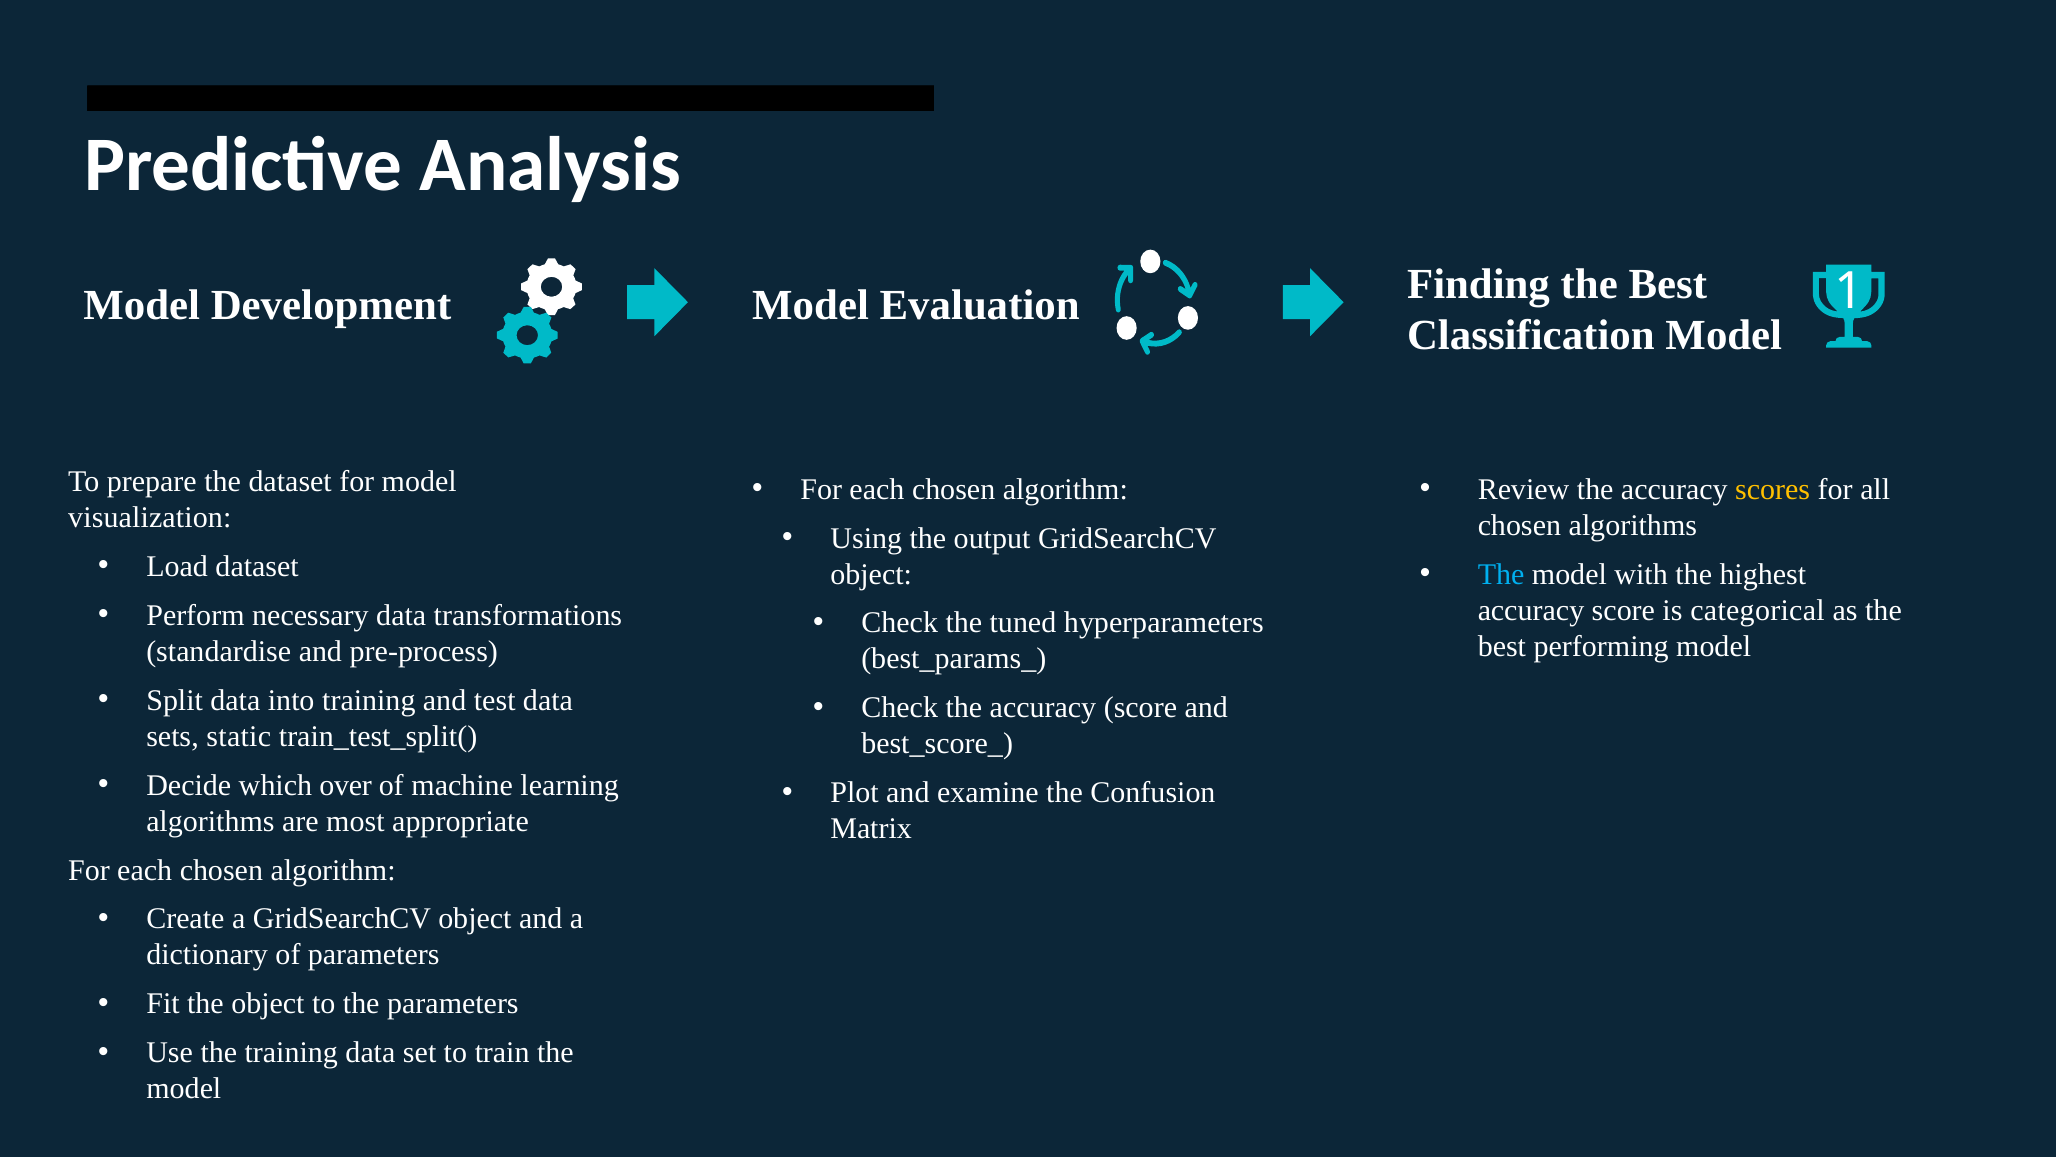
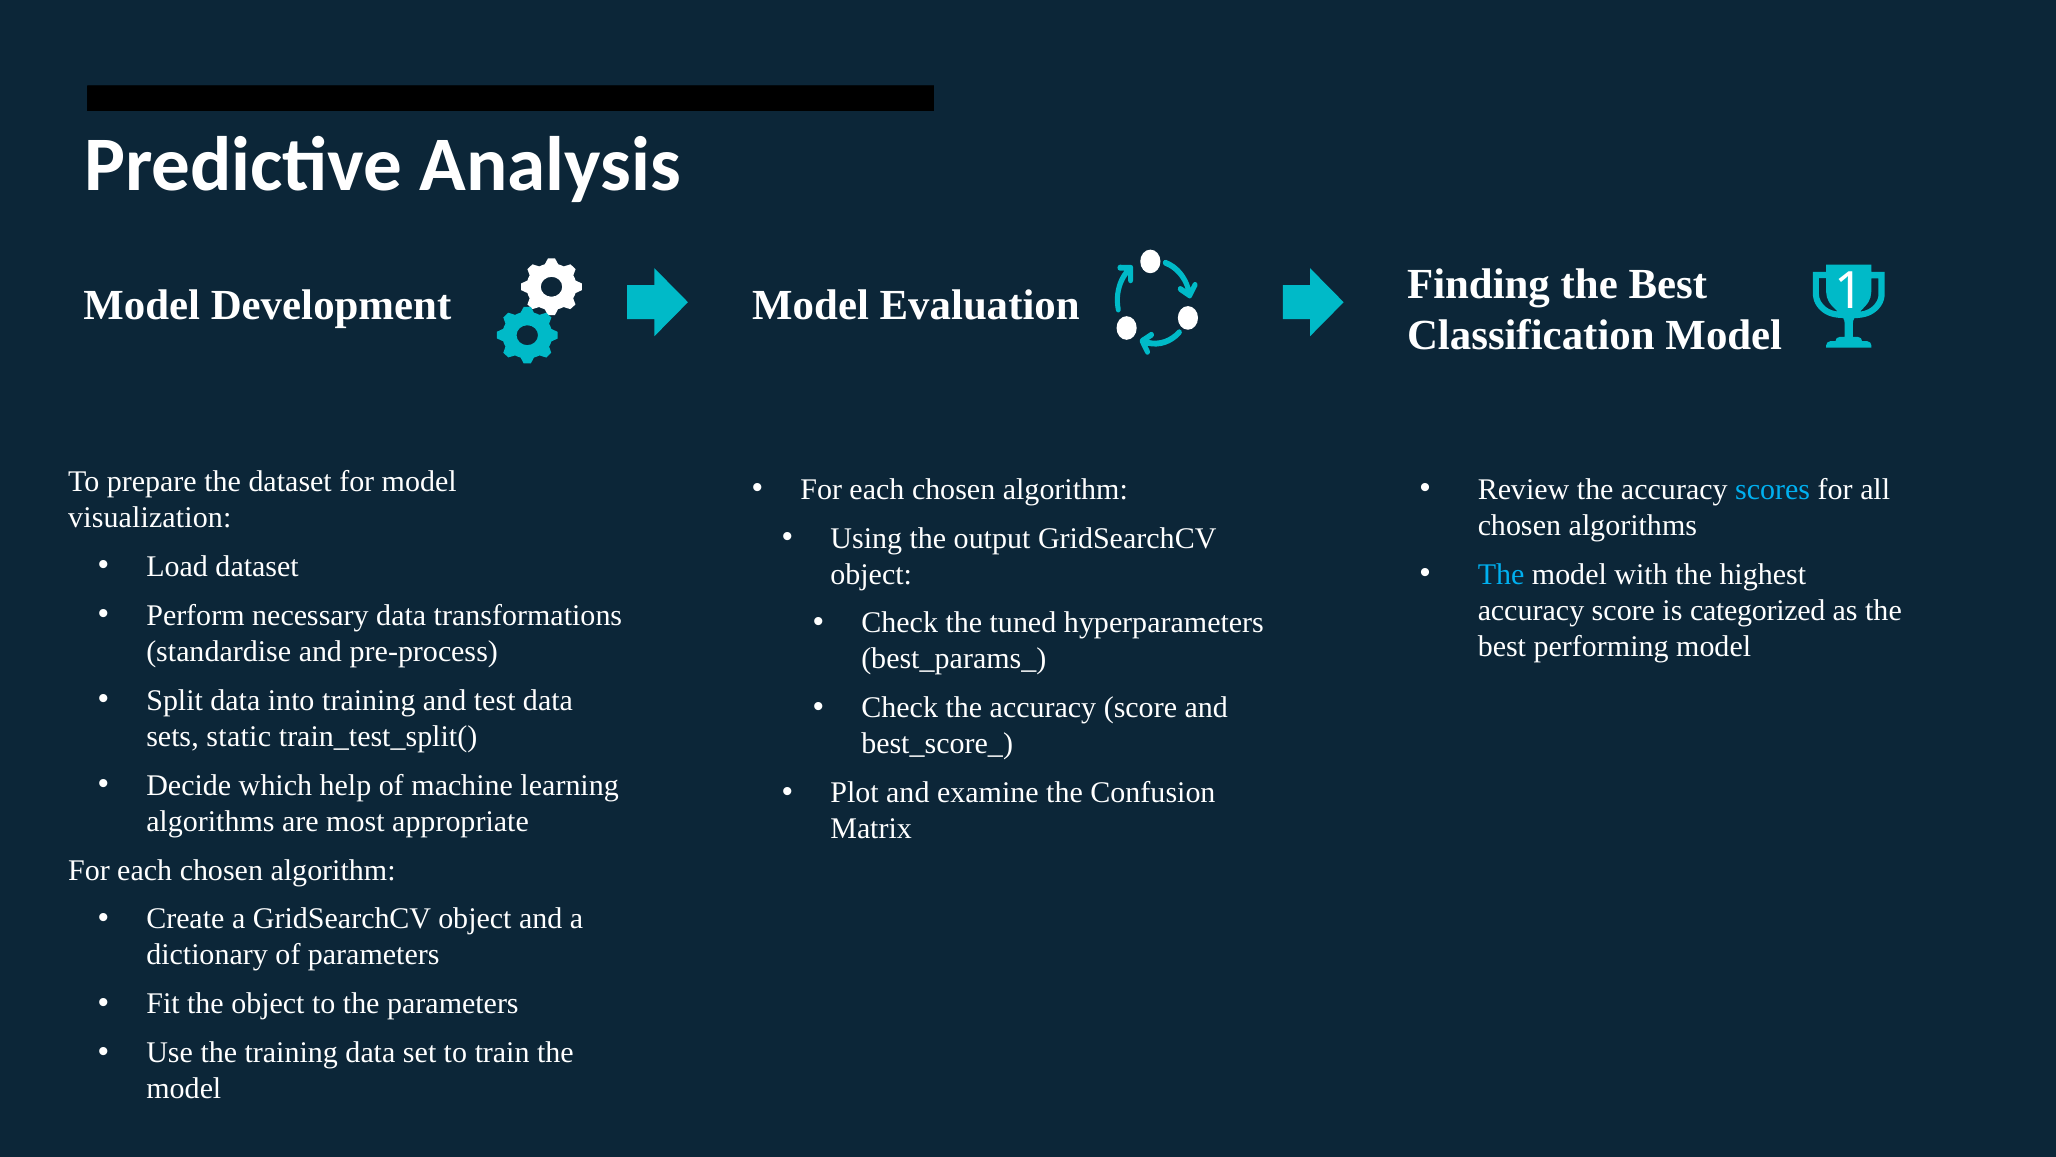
scores colour: yellow -> light blue
categorical: categorical -> categorized
over: over -> help
